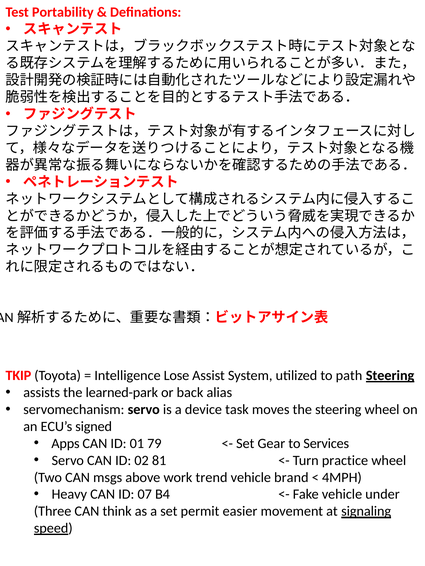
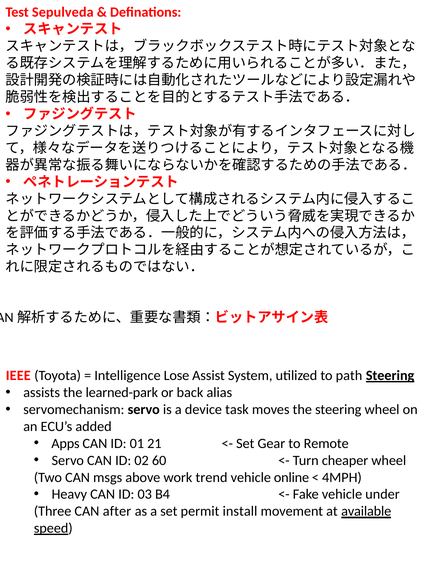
Portability: Portability -> Sepulveda
TKIP: TKIP -> IEEE
signed: signed -> added
79: 79 -> 21
Services: Services -> Remote
81: 81 -> 60
practice: practice -> cheaper
brand: brand -> online
07: 07 -> 03
think: think -> after
easier: easier -> install
signaling: signaling -> available
